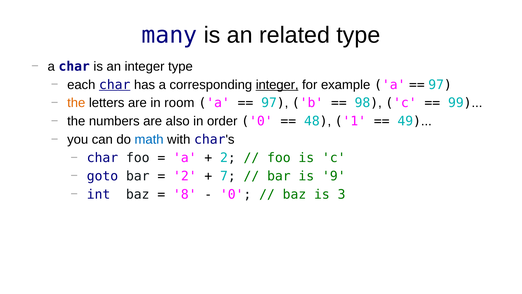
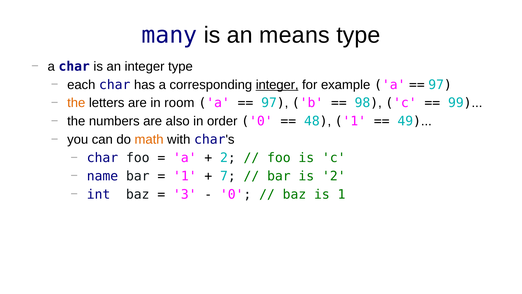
related: related -> means
char at (115, 85) underline: present -> none
math colour: blue -> orange
goto: goto -> name
2 at (185, 176): 2 -> 1
is 9: 9 -> 2
8: 8 -> 3
is 3: 3 -> 1
